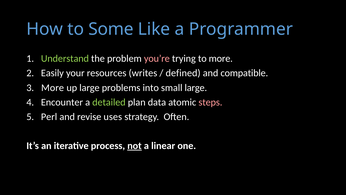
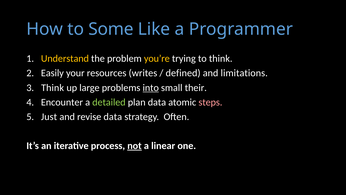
Understand colour: light green -> yellow
you’re colour: pink -> yellow
to more: more -> think
compatible: compatible -> limitations
More at (53, 88): More -> Think
into underline: none -> present
small large: large -> their
Perl: Perl -> Just
revise uses: uses -> data
